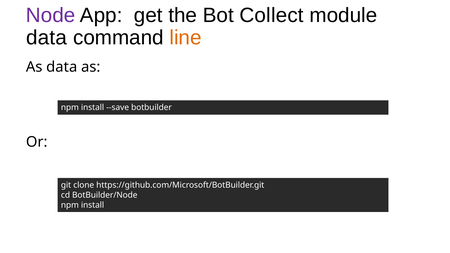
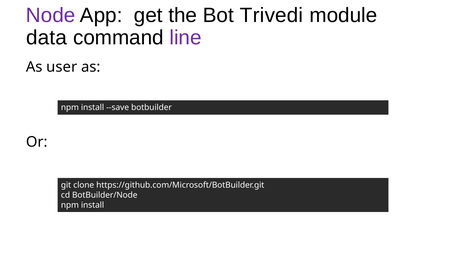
Collect: Collect -> Trivedi
line colour: orange -> purple
As data: data -> user
